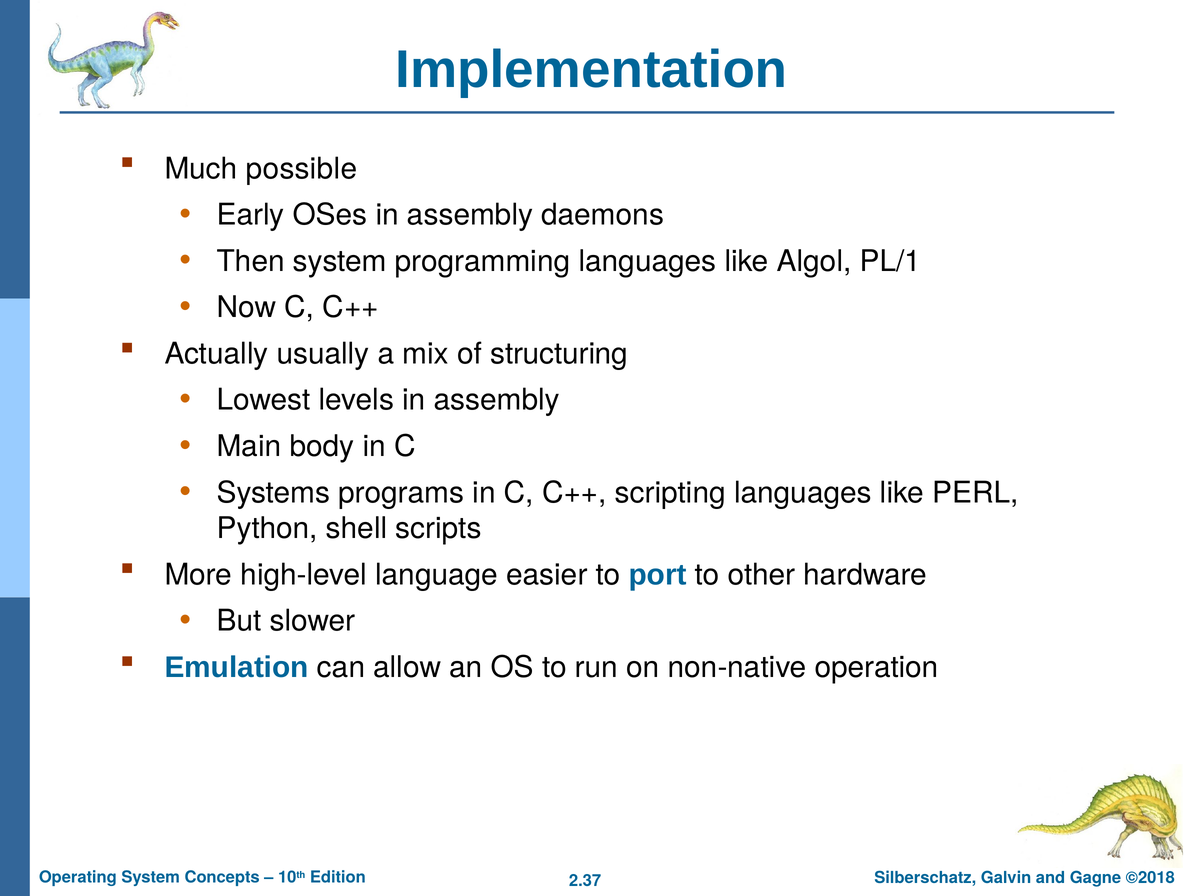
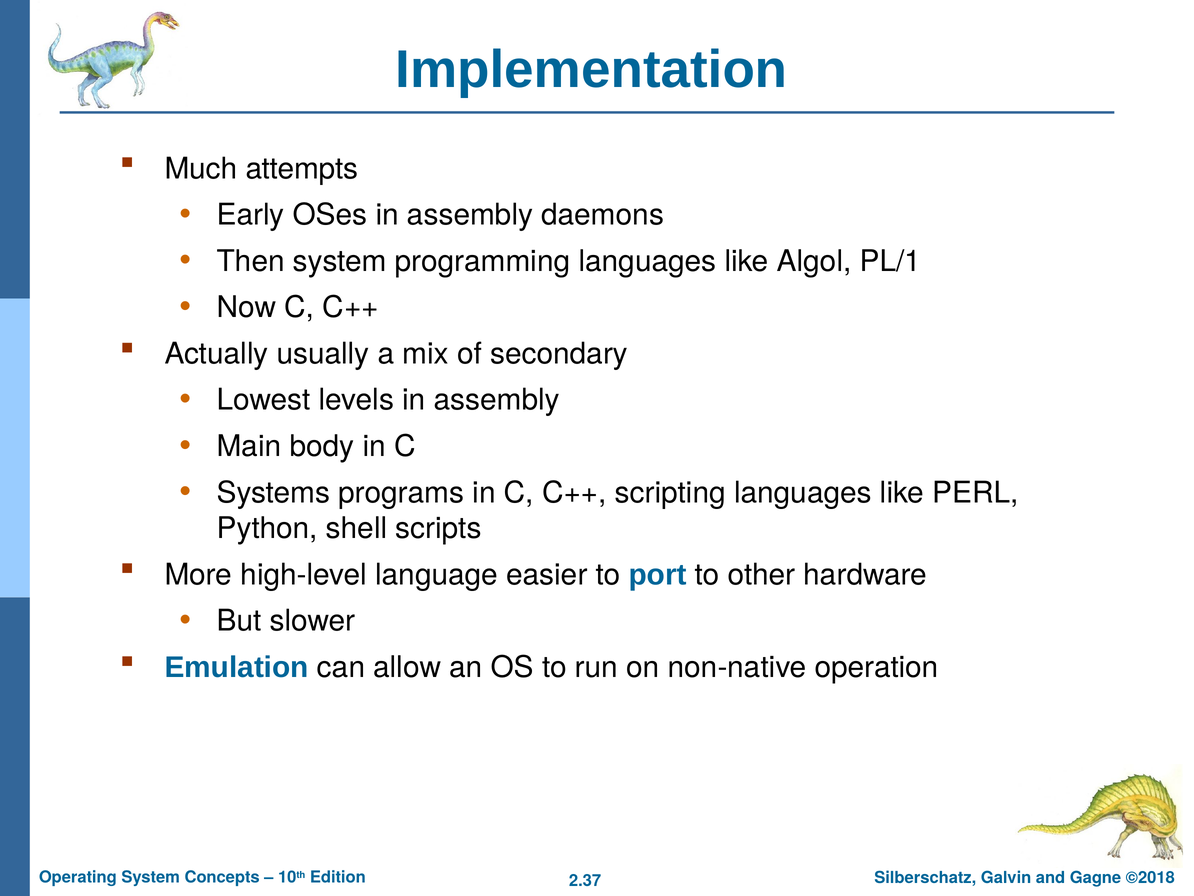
possible: possible -> attempts
structuring: structuring -> secondary
